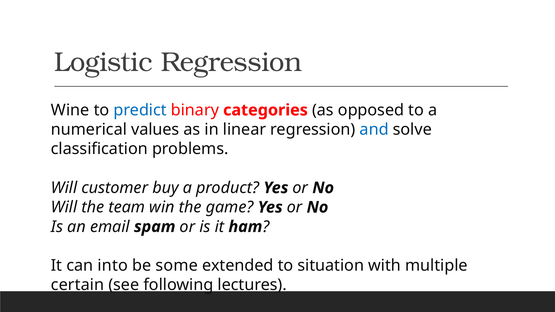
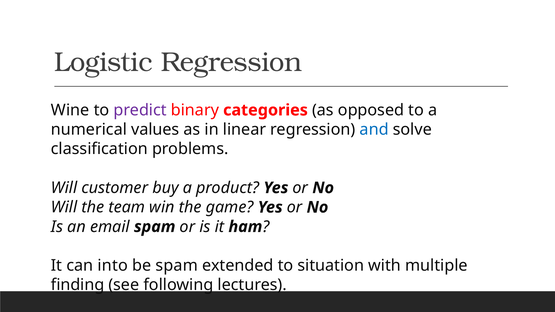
predict colour: blue -> purple
be some: some -> spam
certain: certain -> finding
